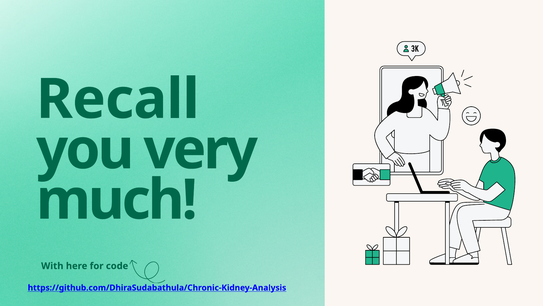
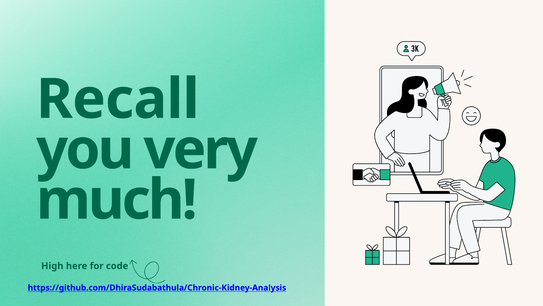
With: With -> High
